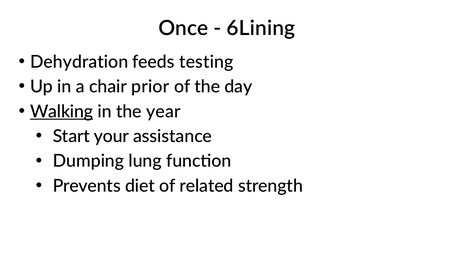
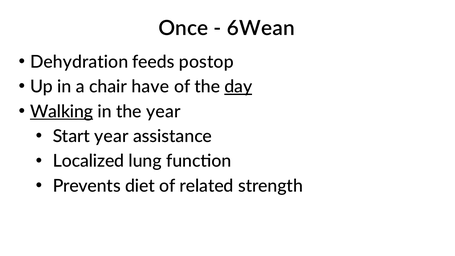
6Lining: 6Lining -> 6Wean
testing: testing -> postop
prior: prior -> have
day underline: none -> present
Start your: your -> year
Dumping: Dumping -> Localized
